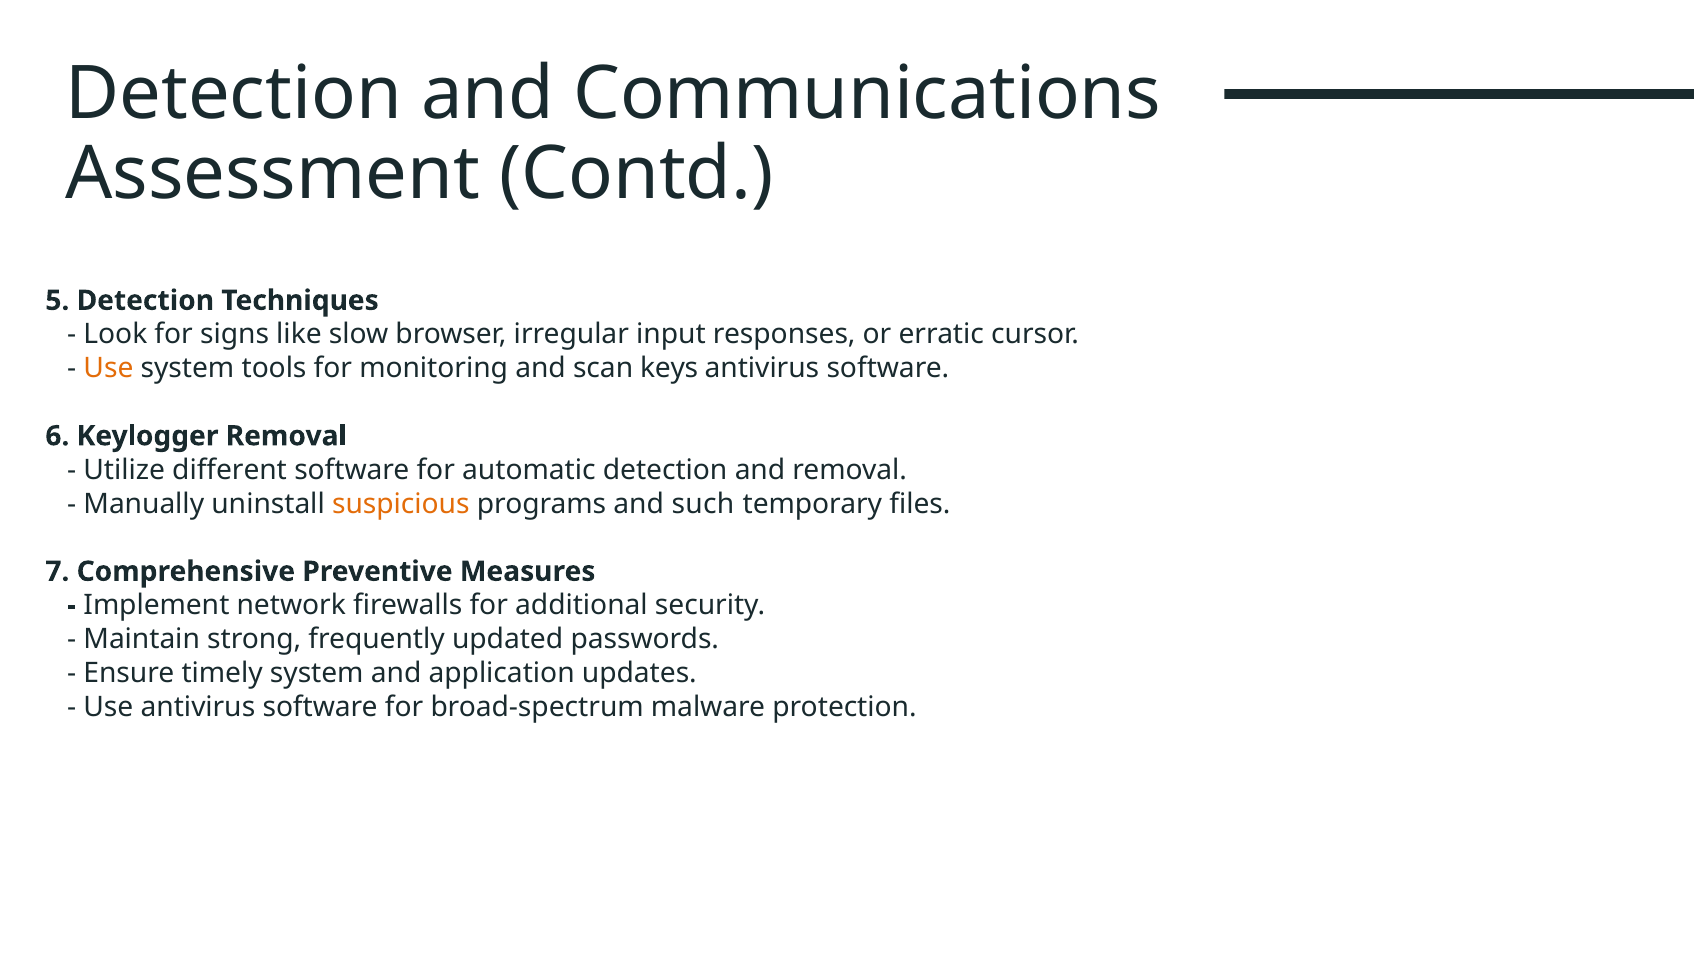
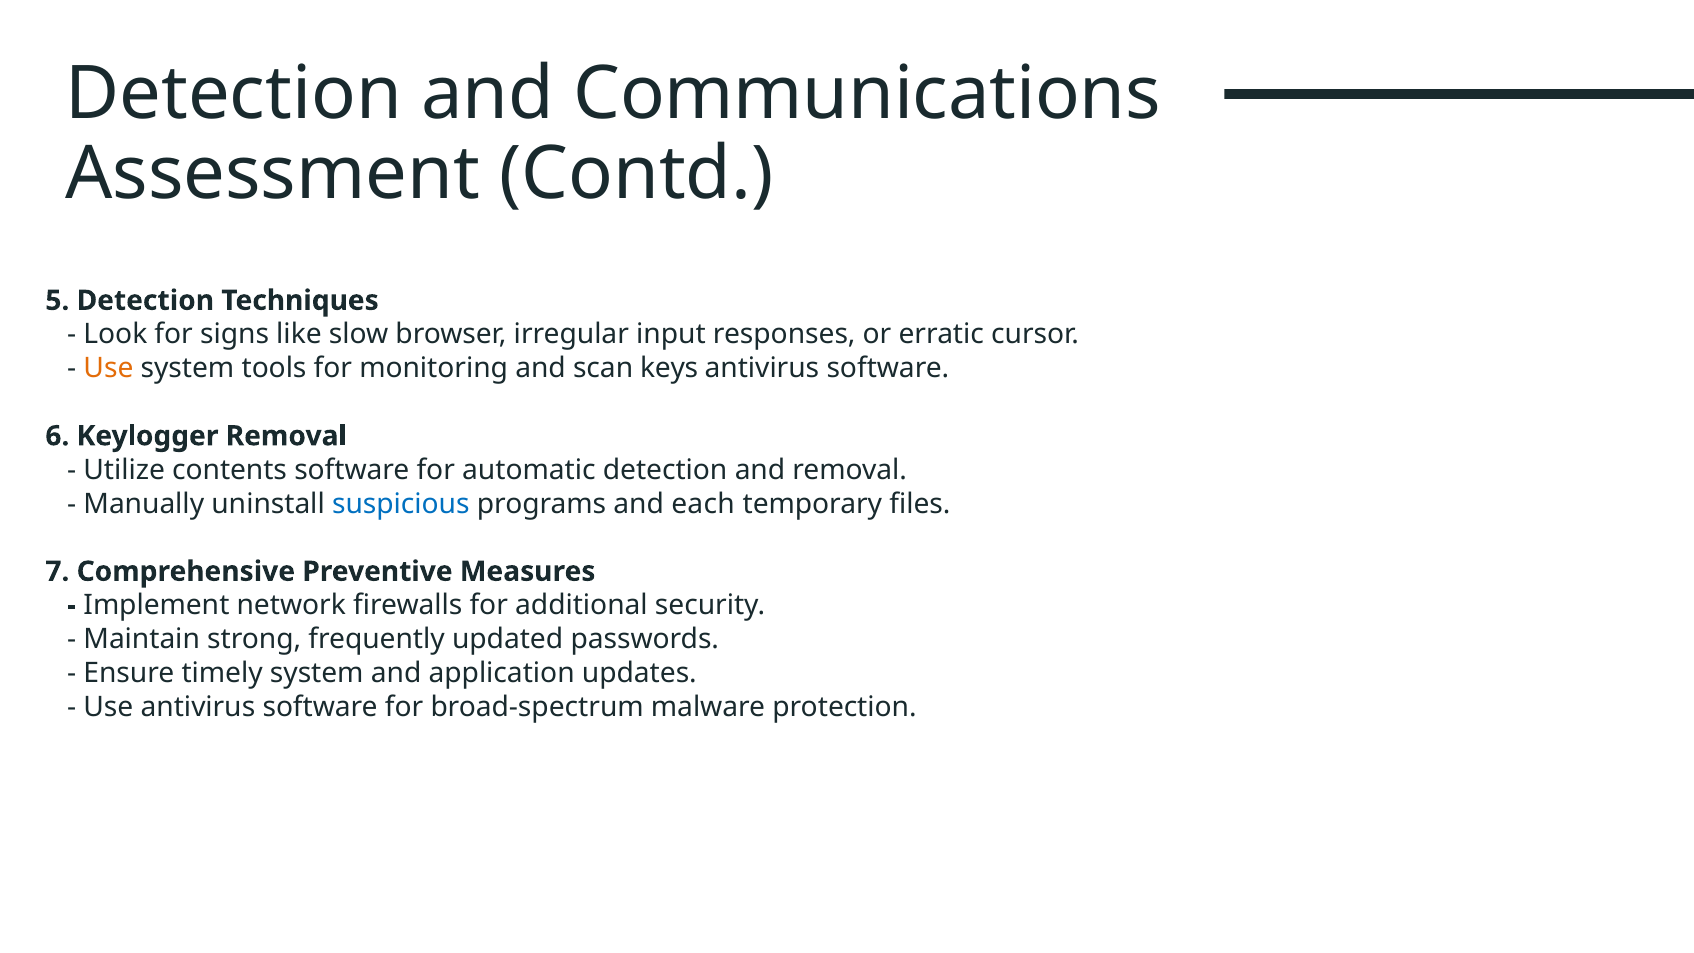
different: different -> contents
suspicious colour: orange -> blue
such: such -> each
